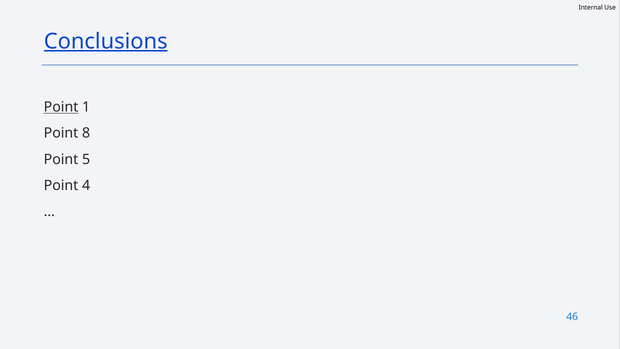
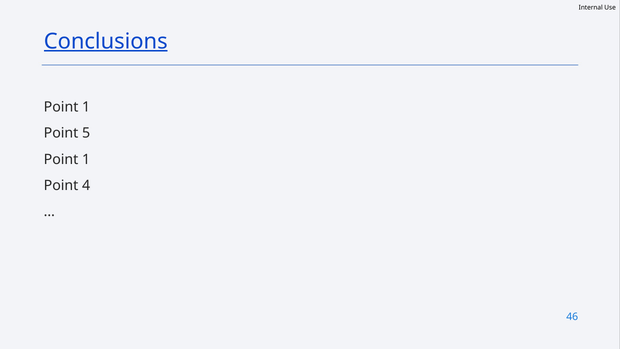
Point at (61, 107) underline: present -> none
8: 8 -> 5
5 at (86, 159): 5 -> 1
